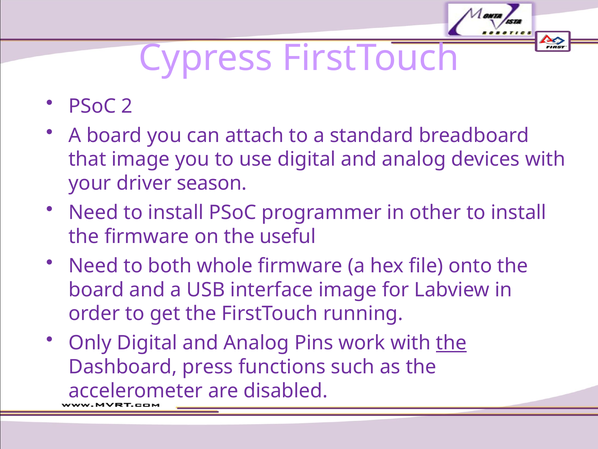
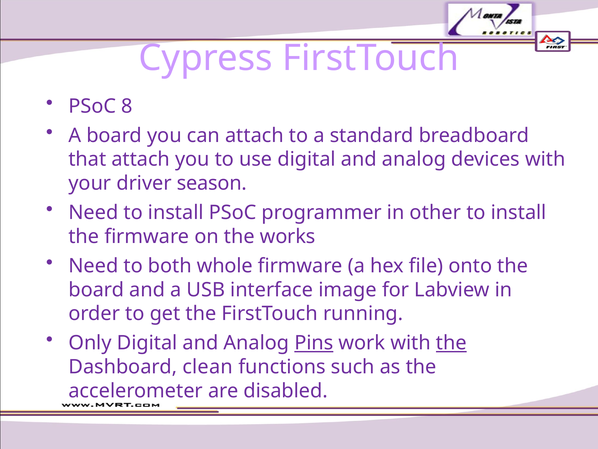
2: 2 -> 8
that image: image -> attach
useful: useful -> works
Pins underline: none -> present
press: press -> clean
